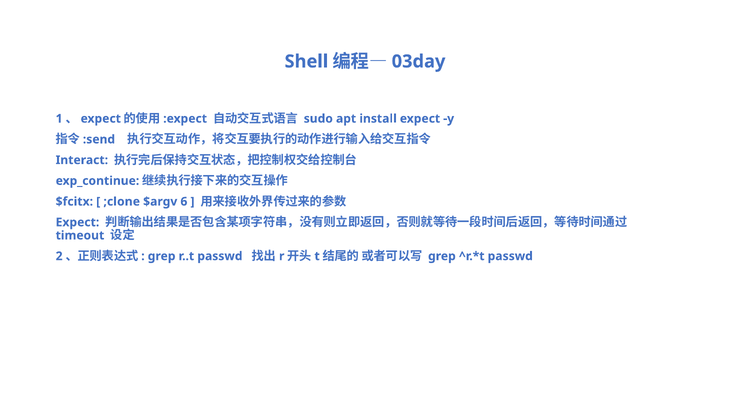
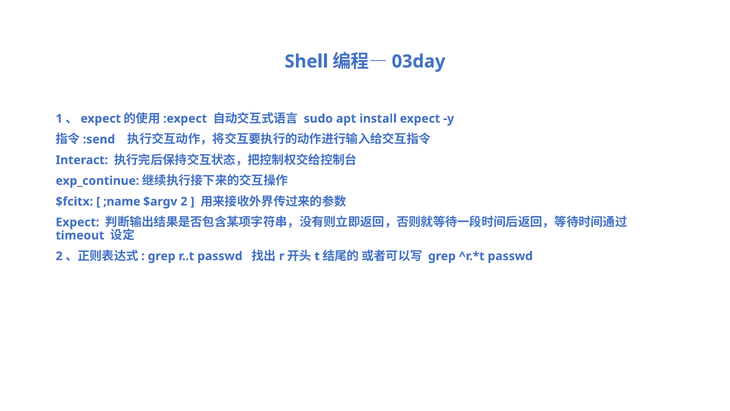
;clone: ;clone -> ;name
$argv 6: 6 -> 2
